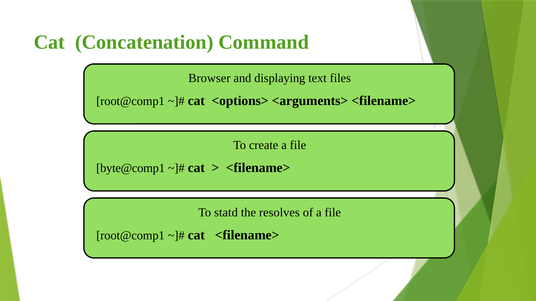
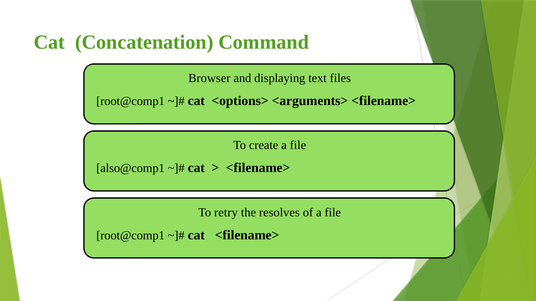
byte@comp1: byte@comp1 -> also@comp1
statd: statd -> retry
